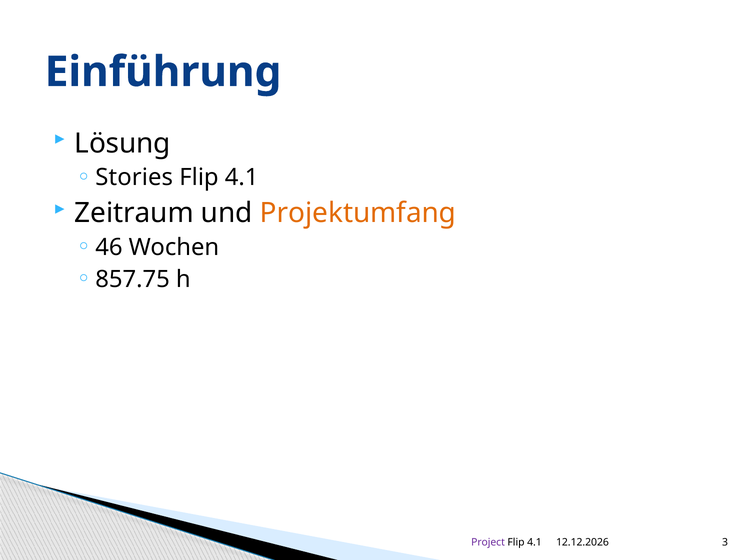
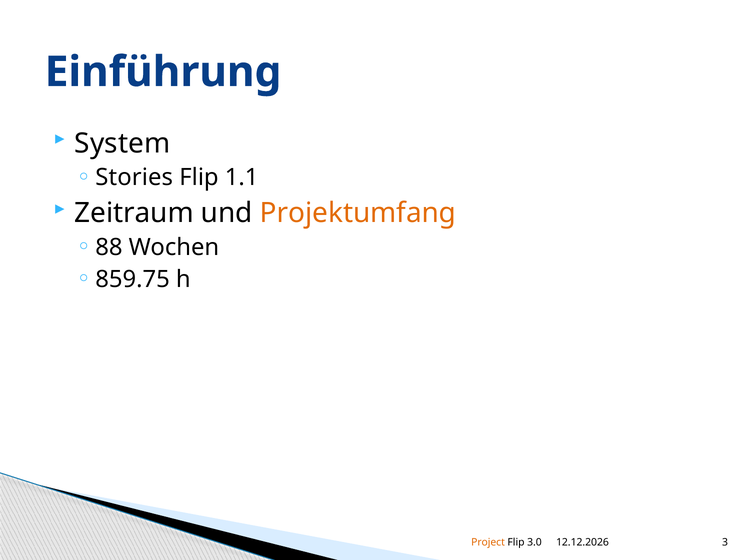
Lösung: Lösung -> System
4.1 at (242, 177): 4.1 -> 1.1
46: 46 -> 88
857.75: 857.75 -> 859.75
Project colour: purple -> orange
4.1 at (534, 542): 4.1 -> 3.0
